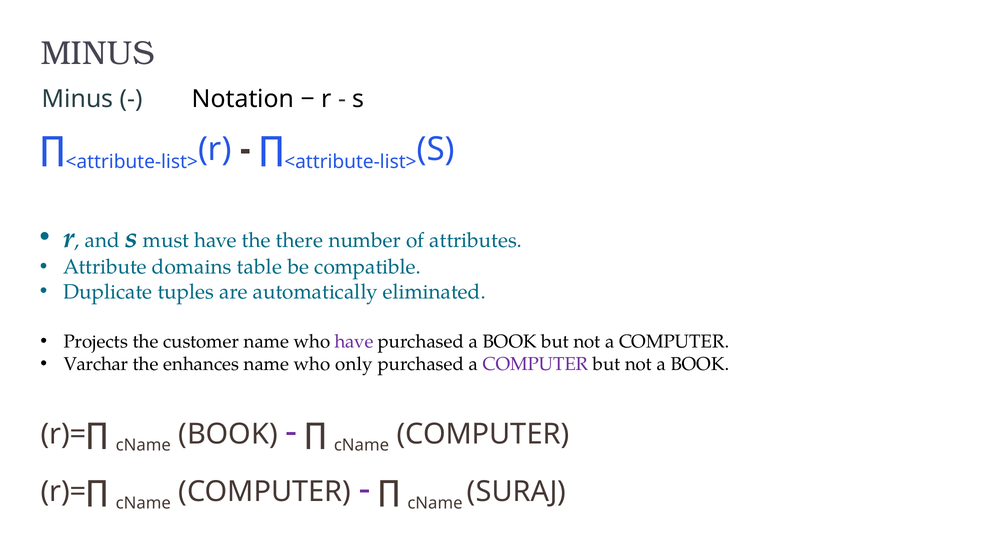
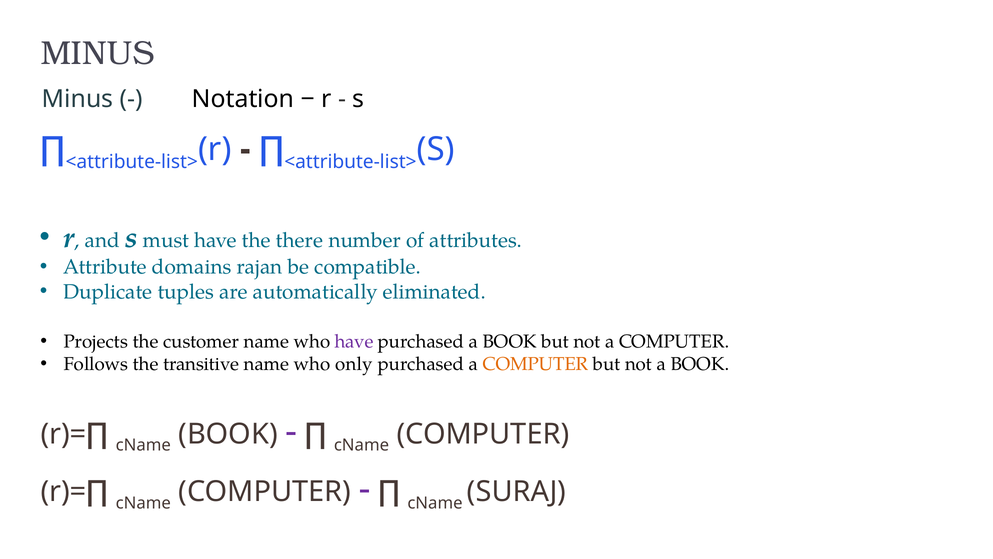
table: table -> rajan
Varchar: Varchar -> Follows
enhances: enhances -> transitive
COMPUTER at (535, 364) colour: purple -> orange
